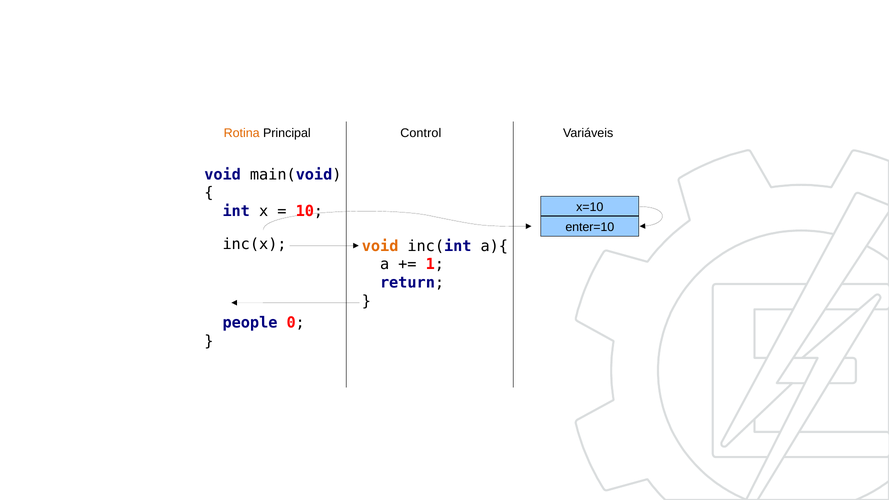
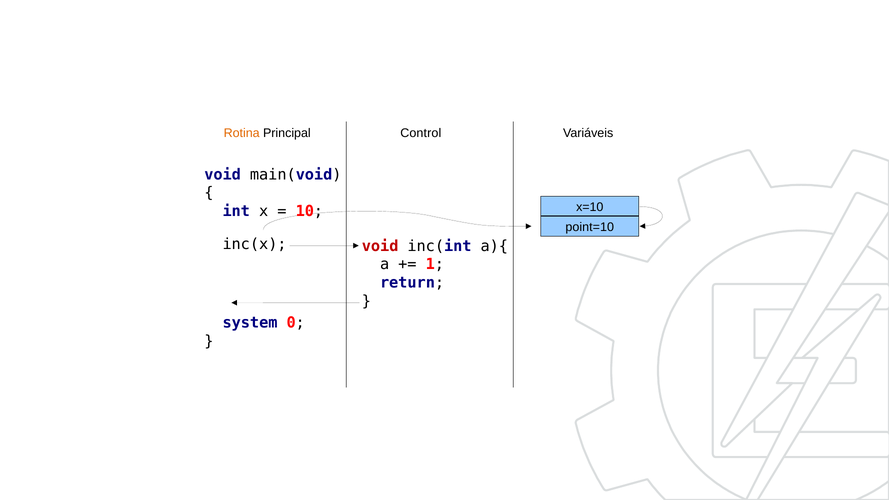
enter=10: enter=10 -> point=10
void at (380, 246) colour: orange -> red
people: people -> system
